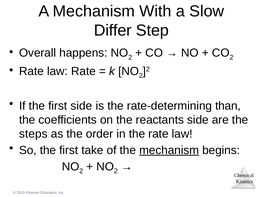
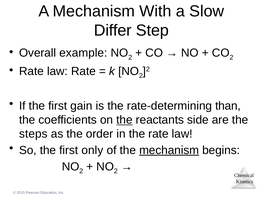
happens: happens -> example
first side: side -> gain
the at (124, 120) underline: none -> present
take: take -> only
